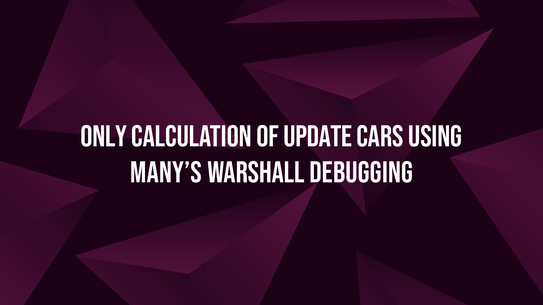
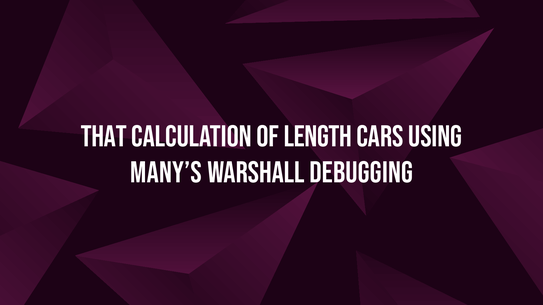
Only: Only -> That
update: update -> length
